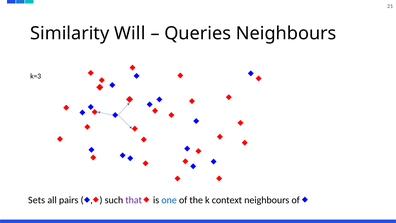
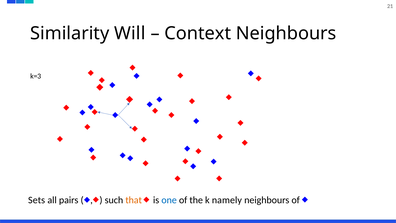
Queries: Queries -> Context
that colour: purple -> orange
context: context -> namely
